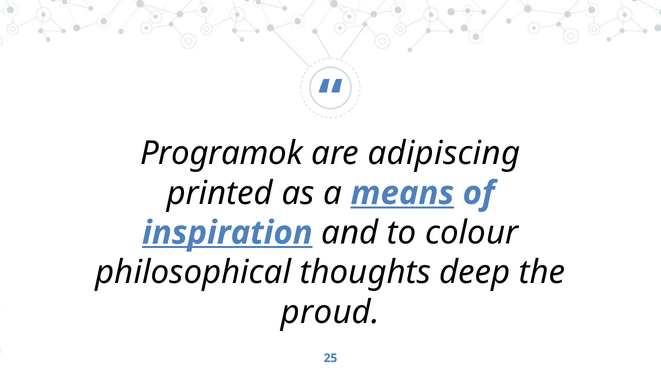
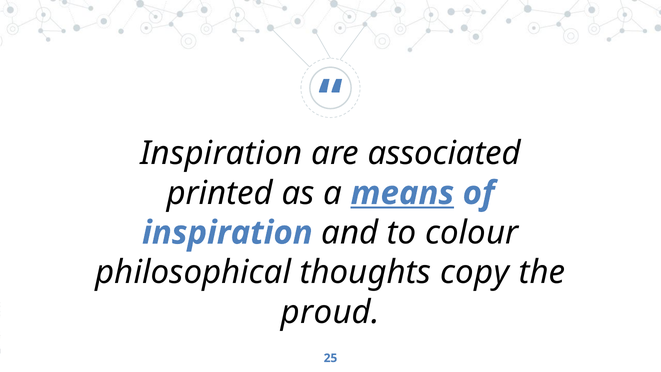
Programok at (222, 153): Programok -> Inspiration
adipiscing: adipiscing -> associated
inspiration at (227, 233) underline: present -> none
deep: deep -> copy
